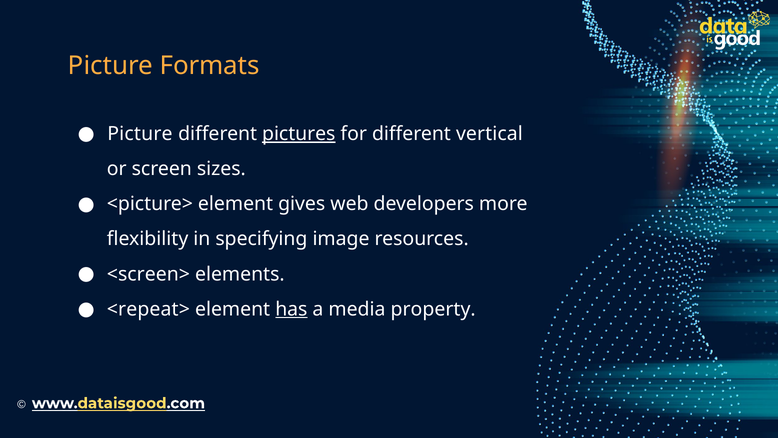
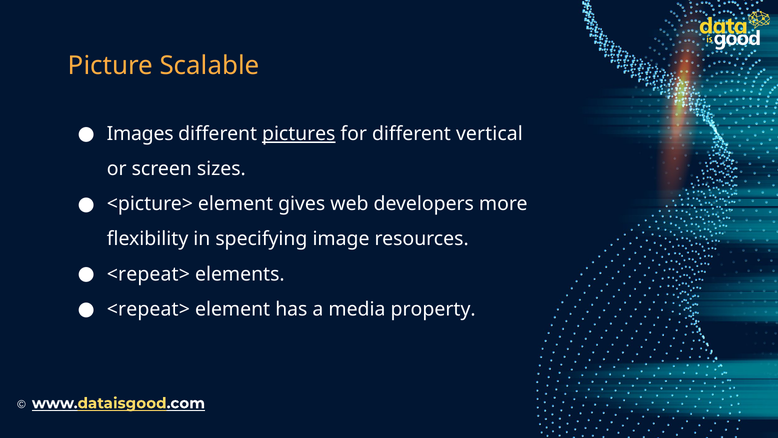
Formats: Formats -> Scalable
Picture at (140, 134): Picture -> Images
<screen> at (148, 274): <screen> -> <repeat>
has underline: present -> none
